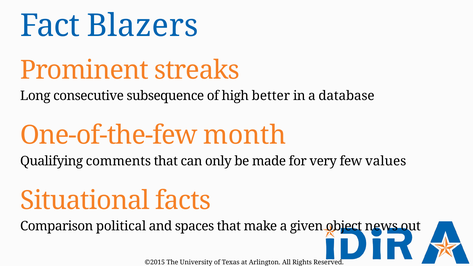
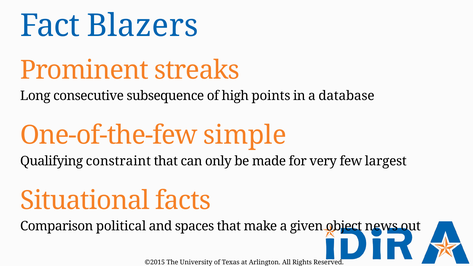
better: better -> points
month: month -> simple
comments: comments -> constraint
values: values -> largest
